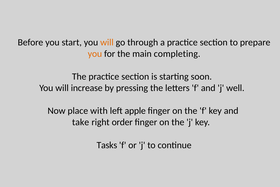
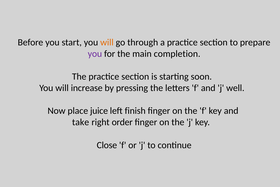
you at (95, 54) colour: orange -> purple
completing: completing -> completion
with: with -> juice
apple: apple -> finish
Tasks: Tasks -> Close
